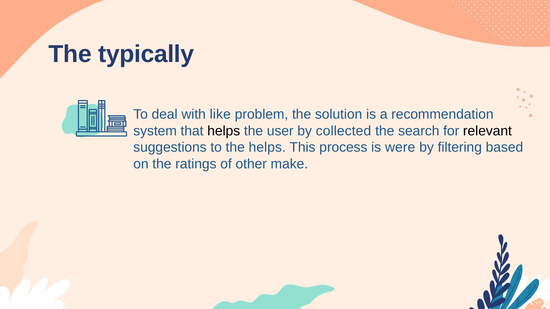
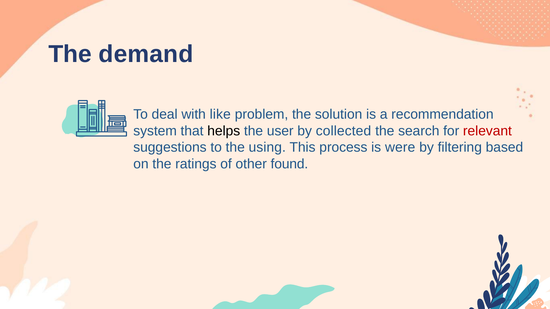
typically: typically -> demand
relevant colour: black -> red
the helps: helps -> using
make: make -> found
